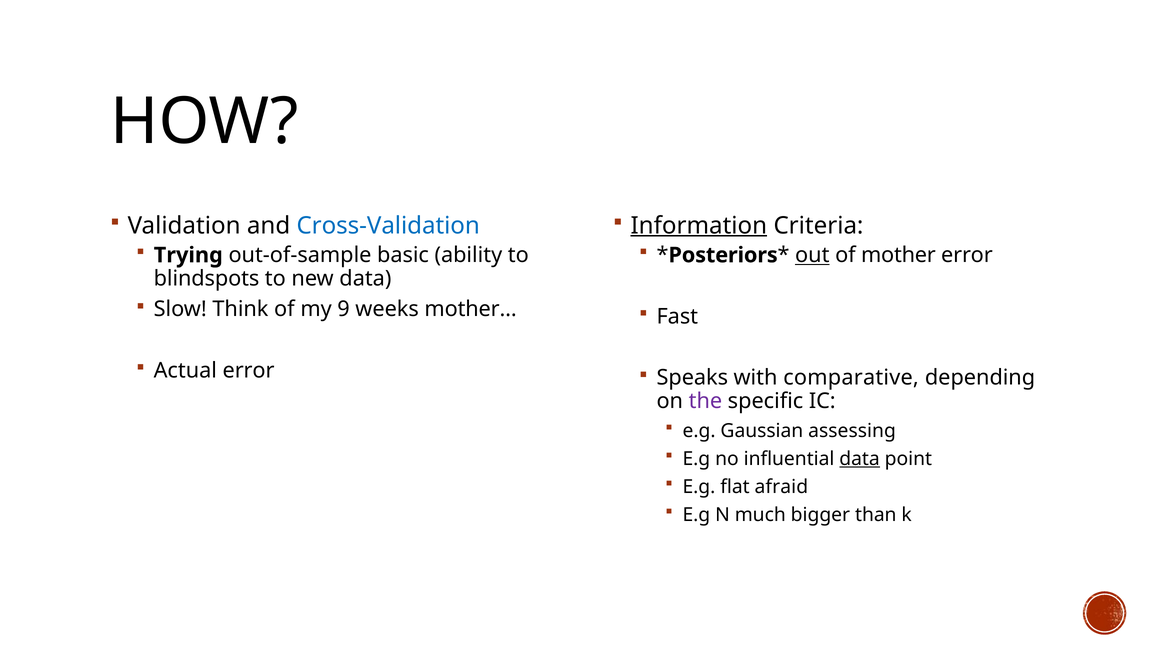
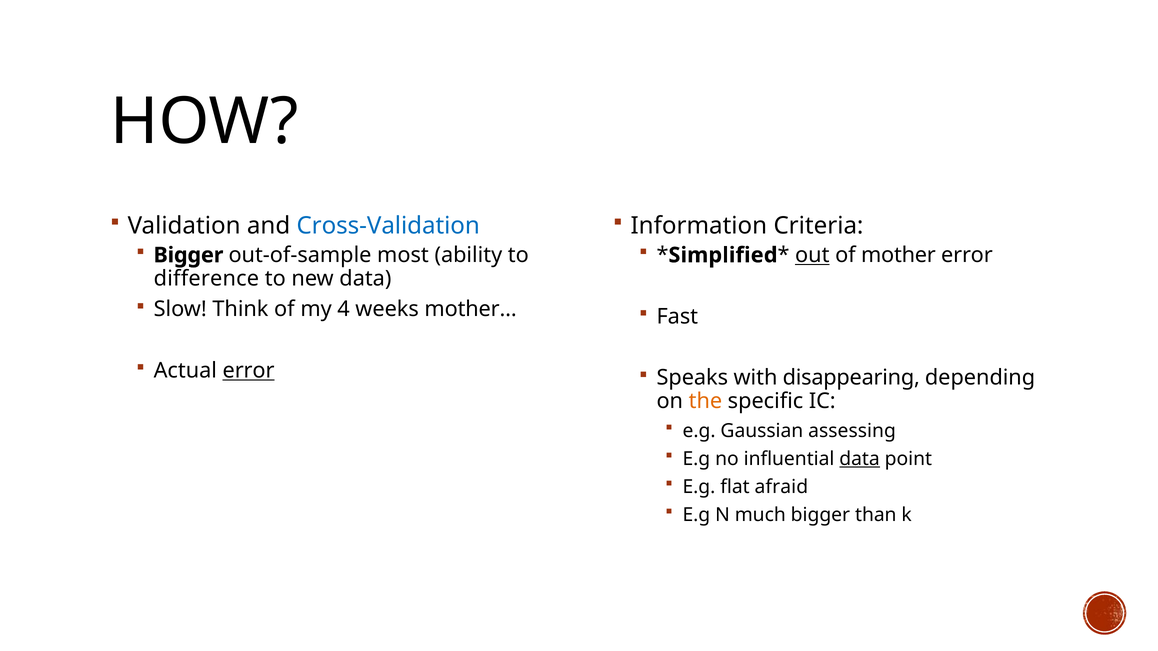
Information underline: present -> none
Trying at (188, 255): Trying -> Bigger
basic: basic -> most
Posteriors: Posteriors -> Simplified
blindspots: blindspots -> difference
9: 9 -> 4
error at (249, 371) underline: none -> present
comparative: comparative -> disappearing
the colour: purple -> orange
